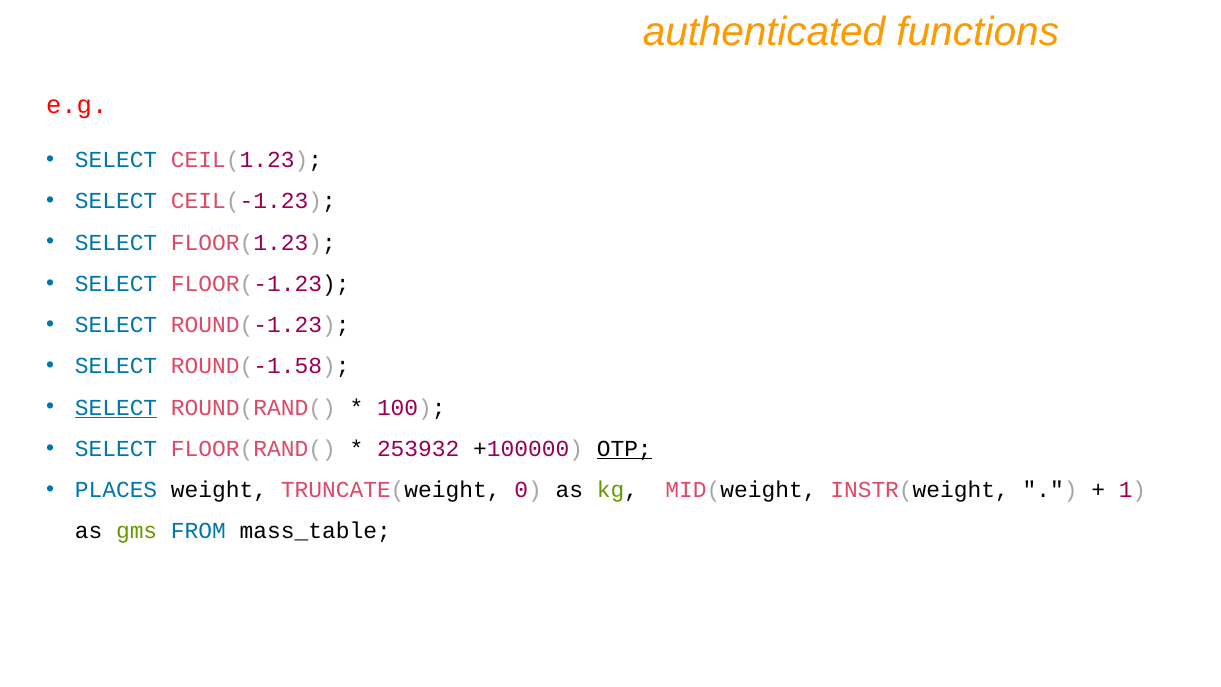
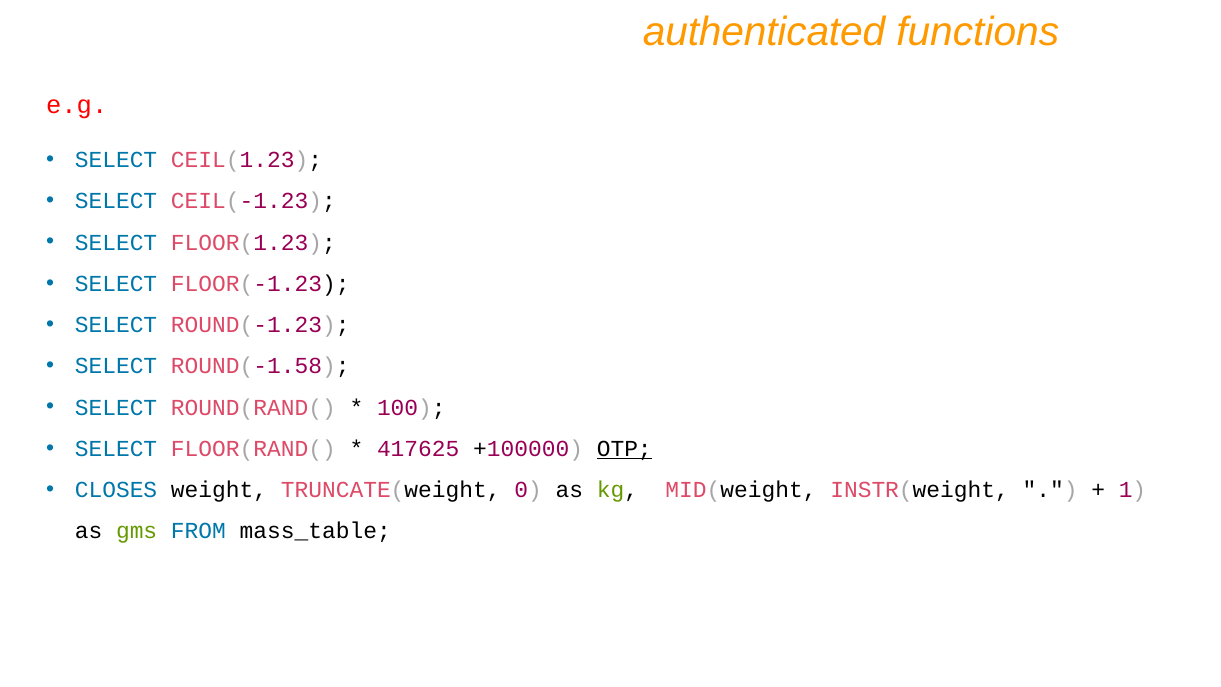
SELECT at (116, 407) underline: present -> none
253932: 253932 -> 417625
PLACES: PLACES -> CLOSES
